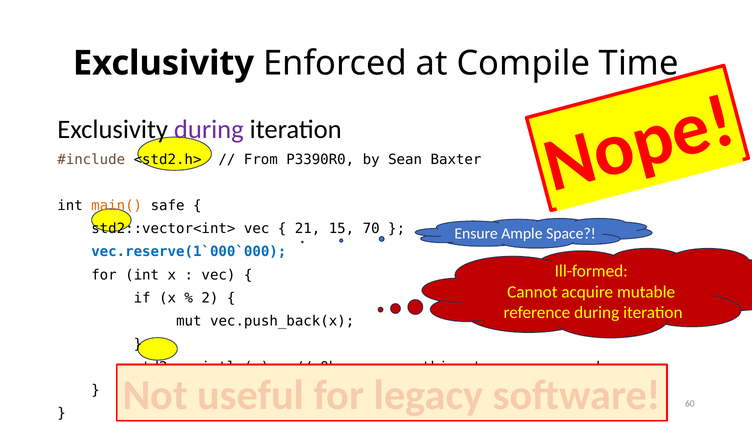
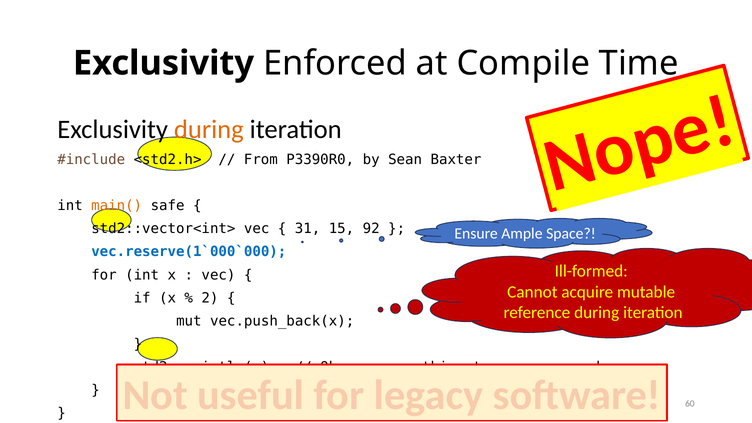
during at (209, 130) colour: purple -> orange
21: 21 -> 31
70: 70 -> 92
